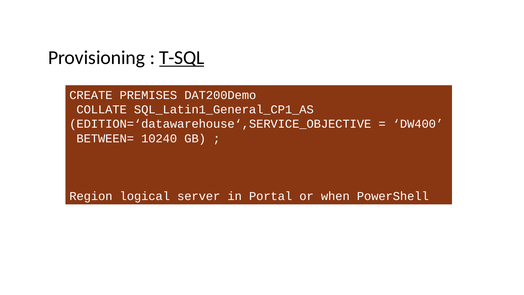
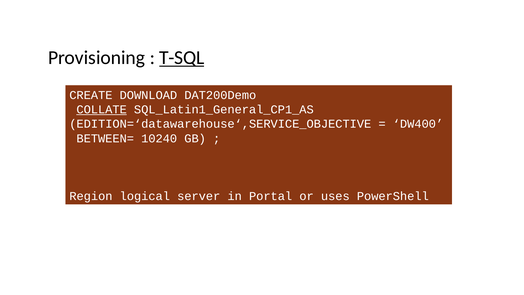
PREMISES: PREMISES -> DOWNLOAD
COLLATE underline: none -> present
when: when -> uses
